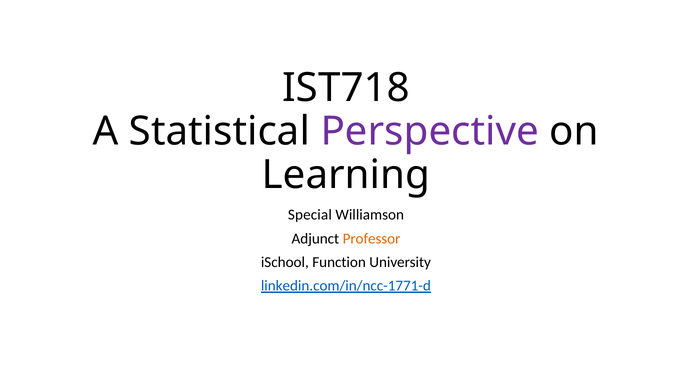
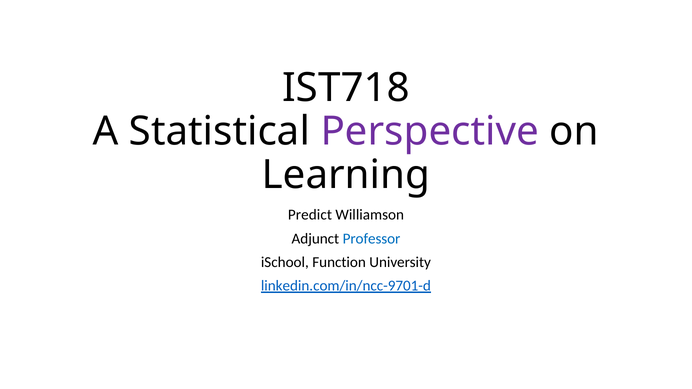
Special: Special -> Predict
Professor colour: orange -> blue
linkedin.com/in/ncc-1771-d: linkedin.com/in/ncc-1771-d -> linkedin.com/in/ncc-9701-d
